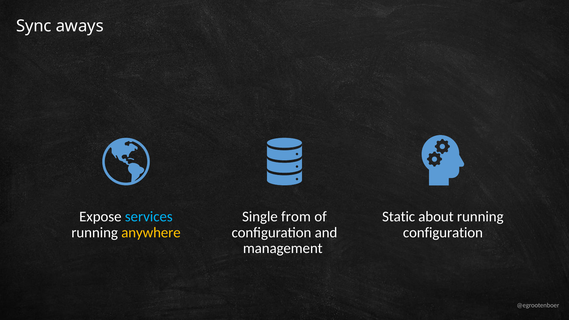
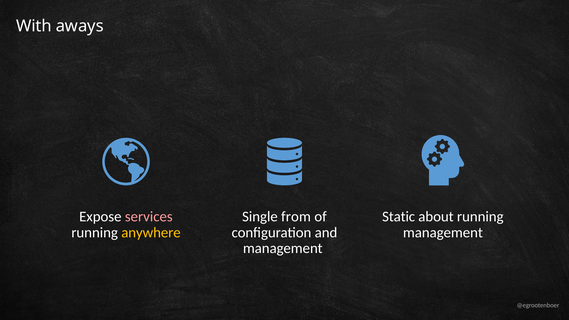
Sync: Sync -> With
services colour: light blue -> pink
configuration at (443, 232): configuration -> management
